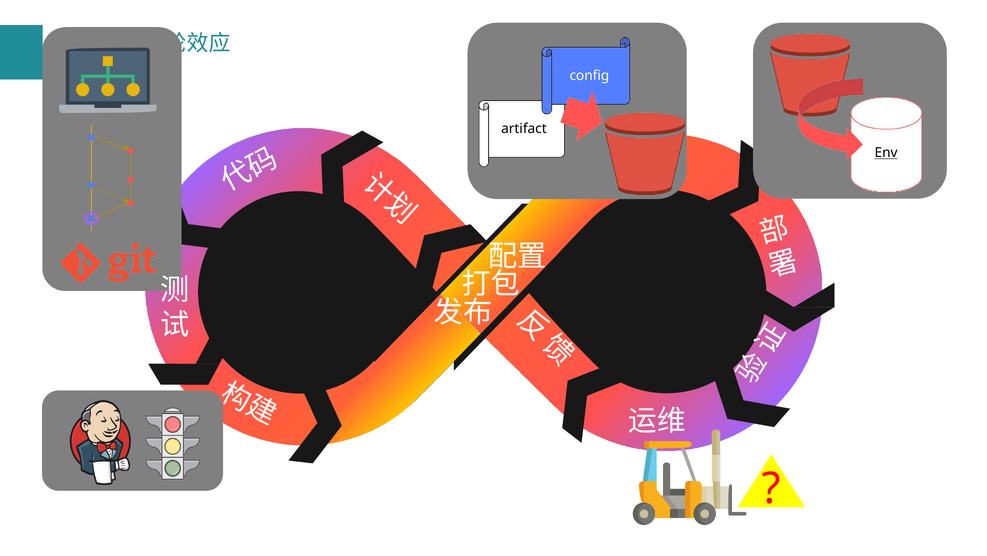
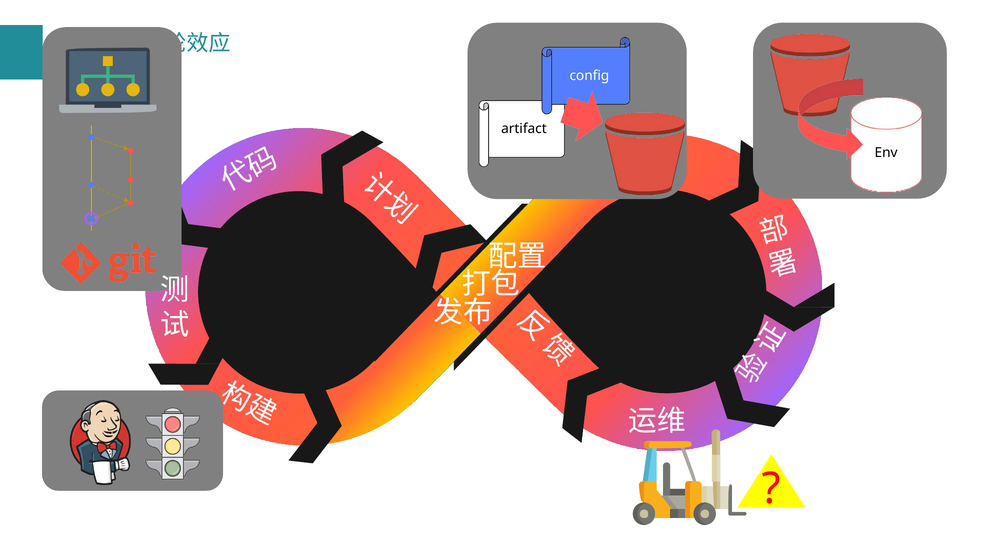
Env underline: present -> none
